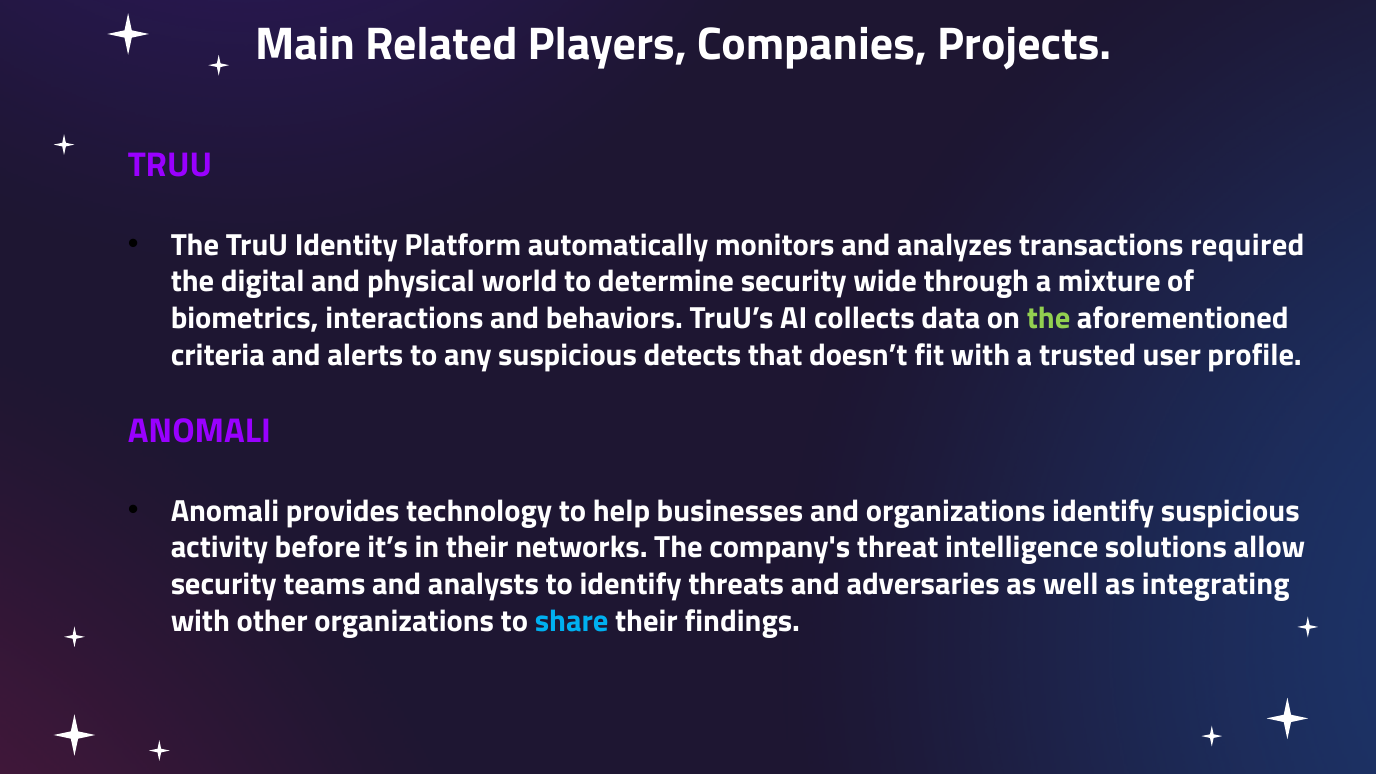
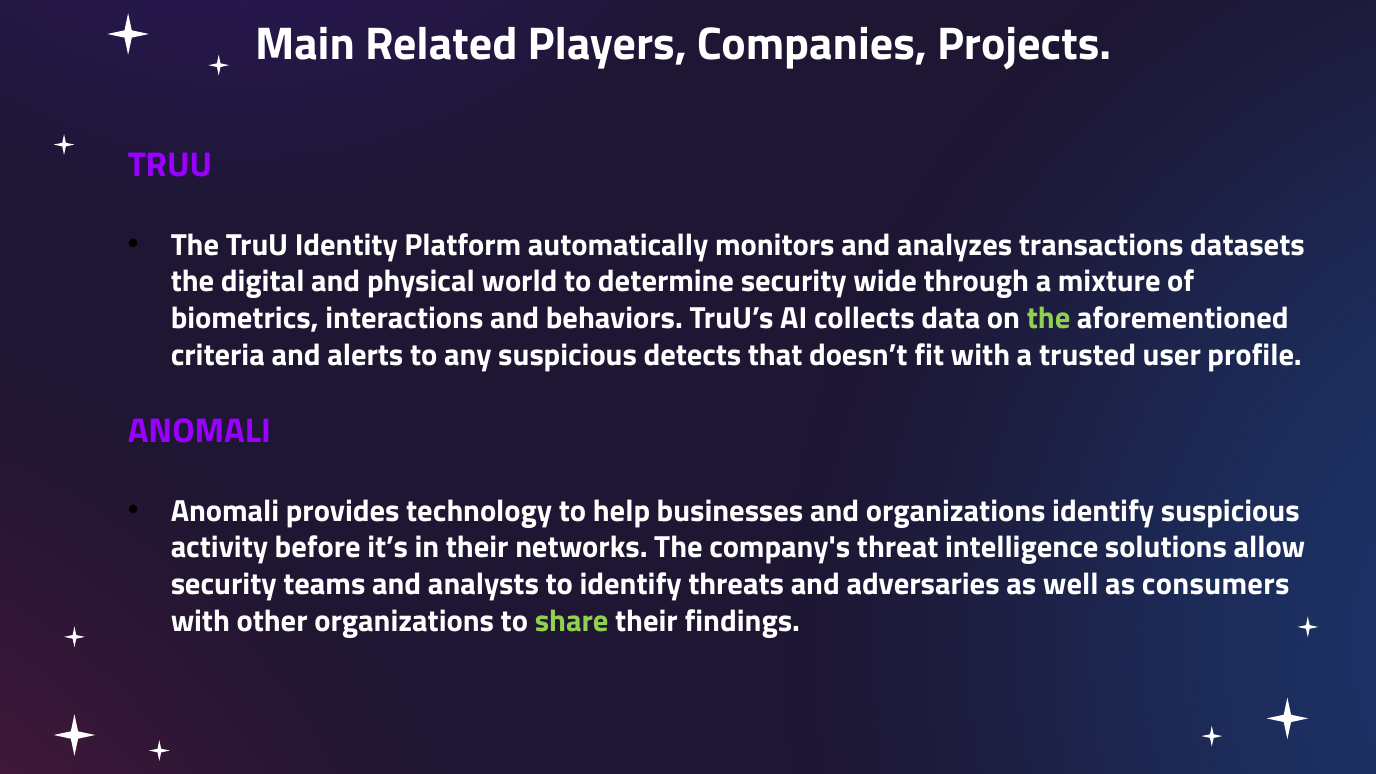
required: required -> datasets
integrating: integrating -> consumers
share colour: light blue -> light green
